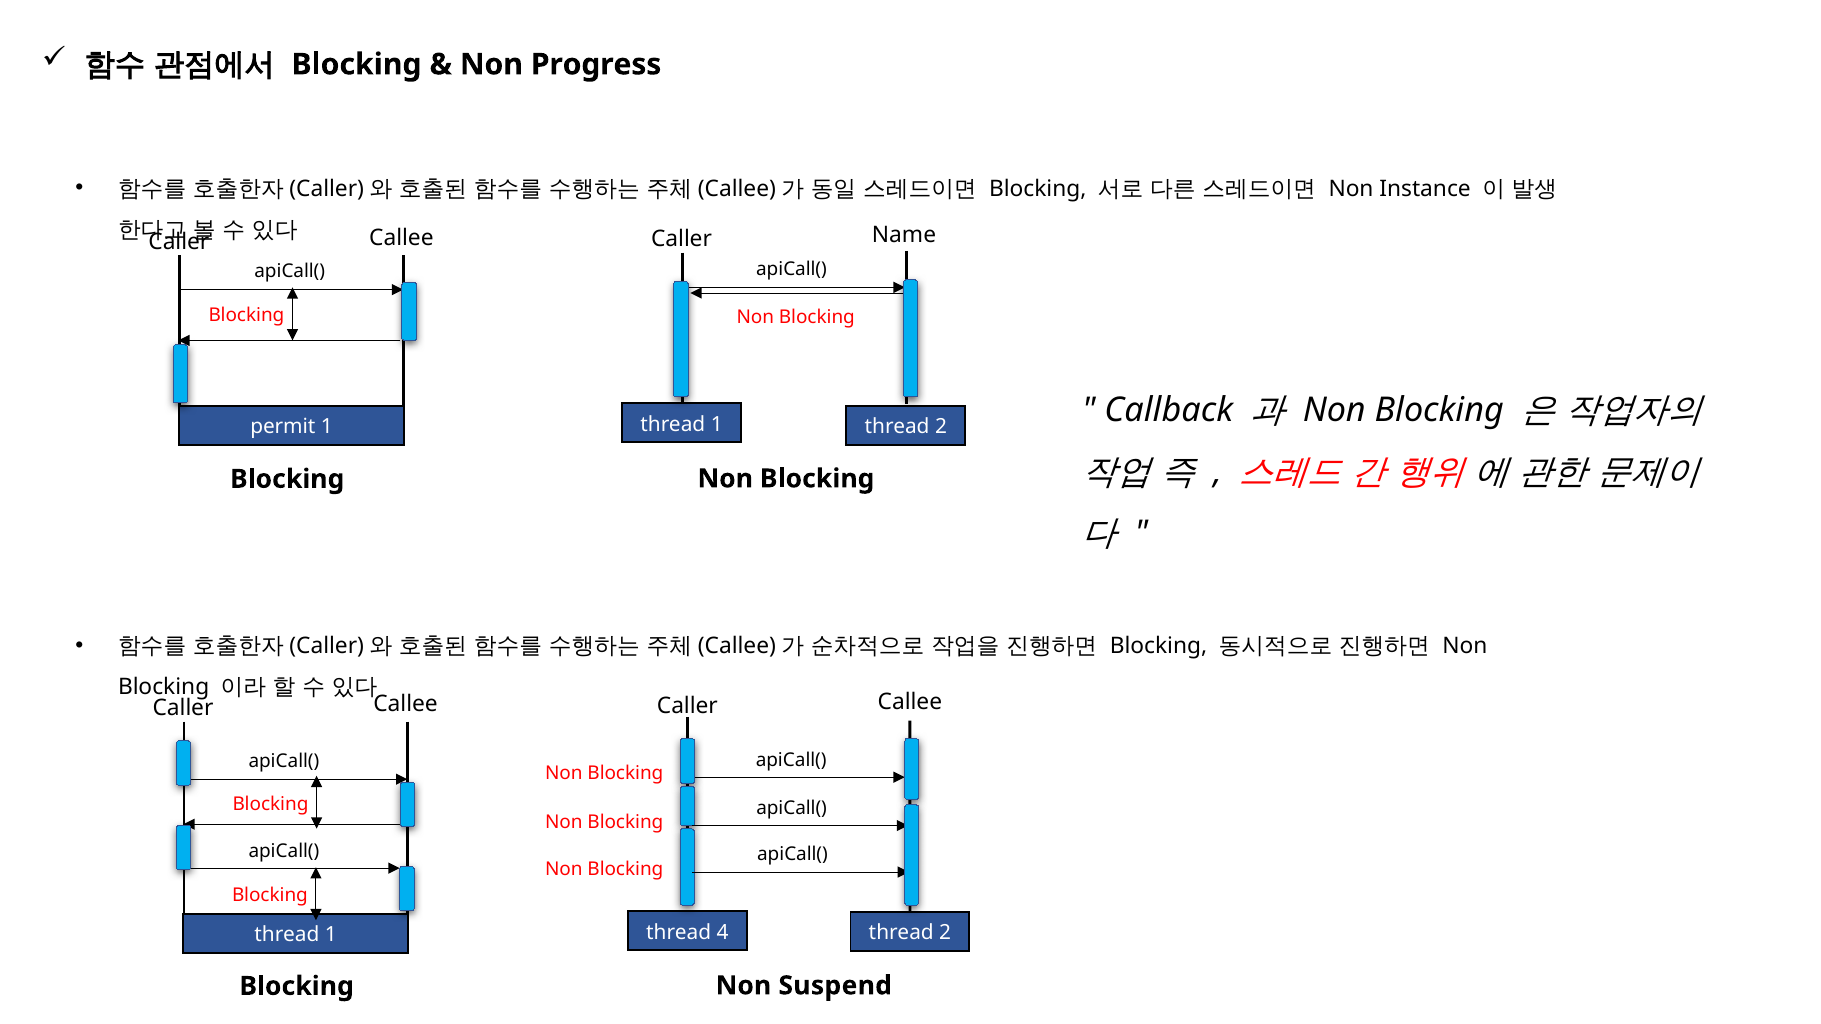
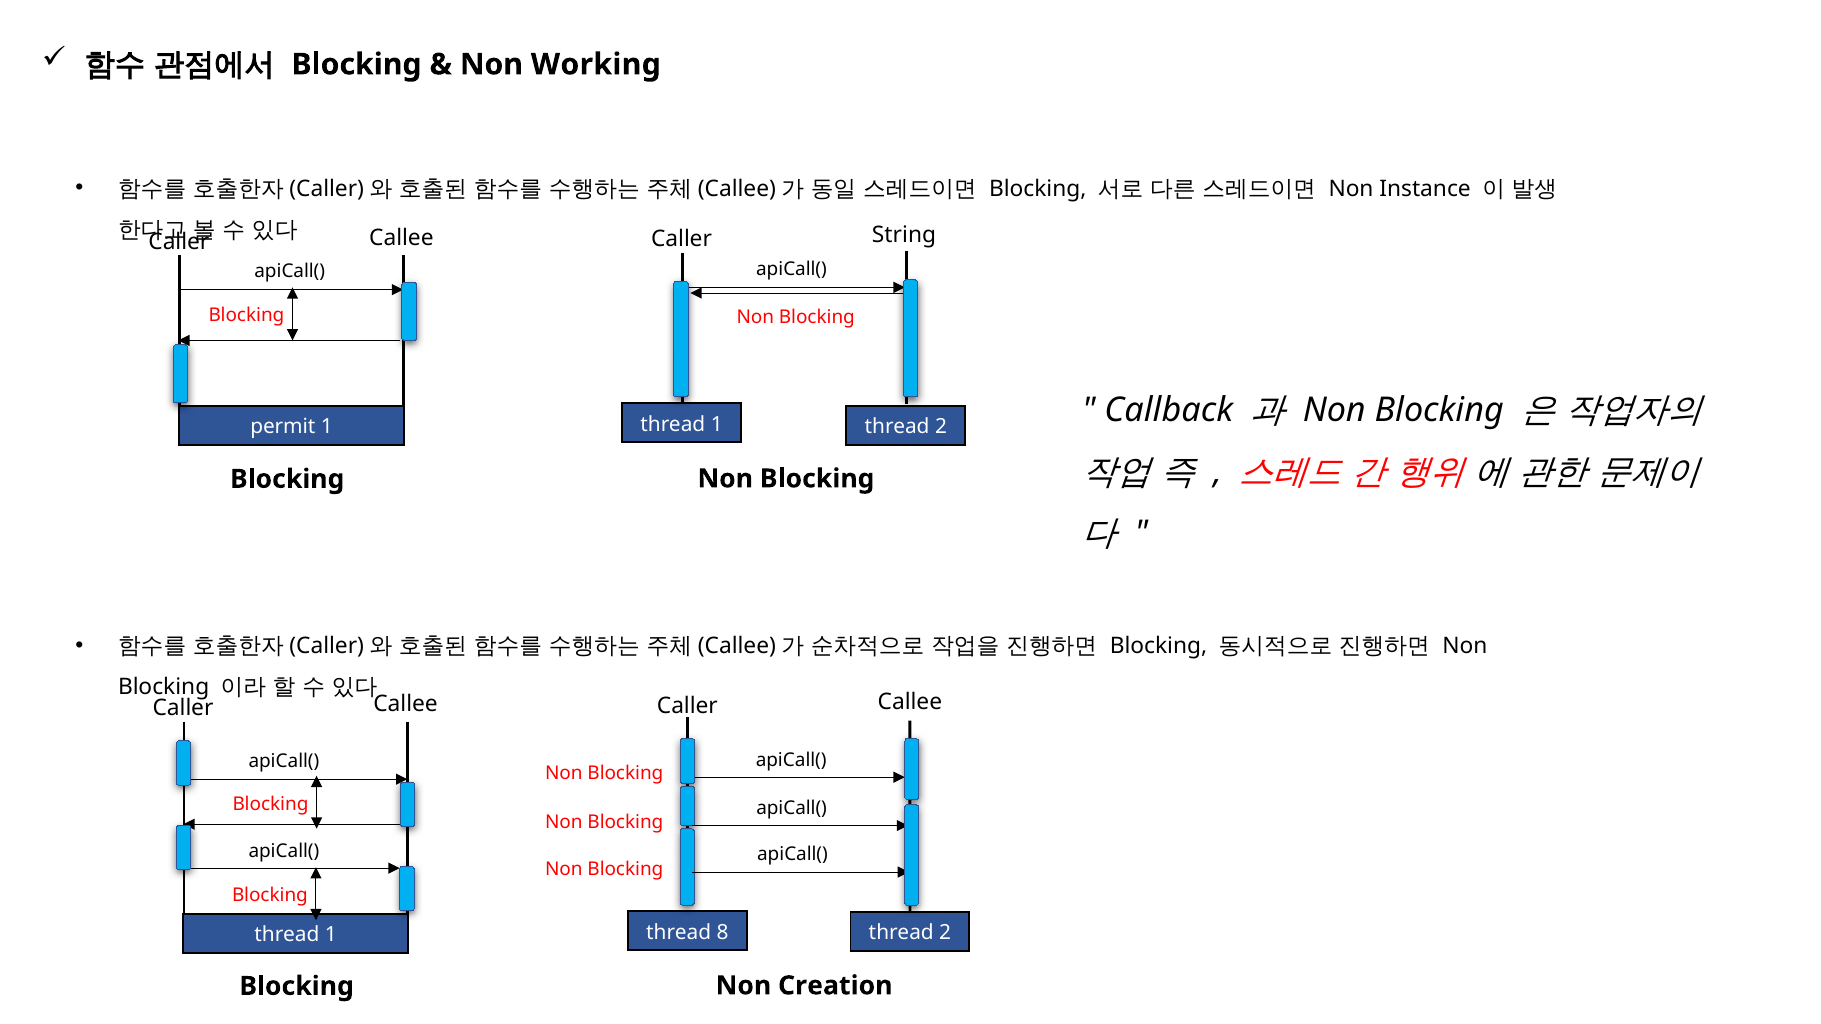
Progress: Progress -> Working
Name: Name -> String
4: 4 -> 8
Suspend: Suspend -> Creation
